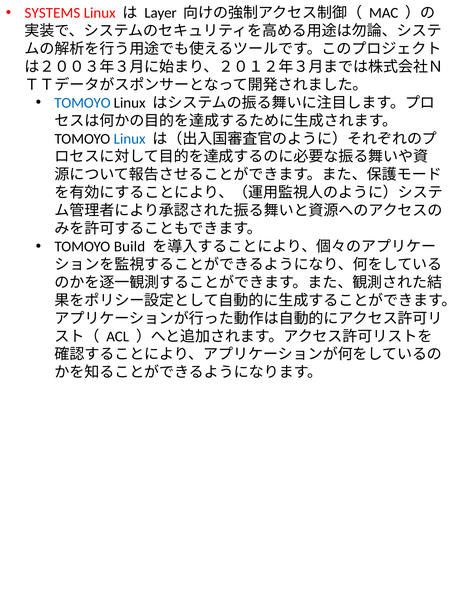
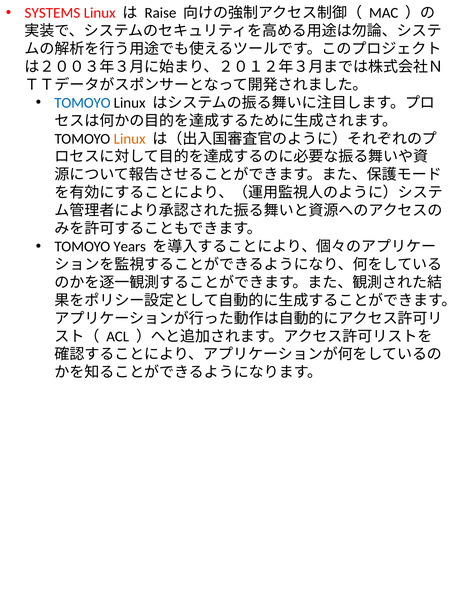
Layer: Layer -> Raise
Linux at (130, 139) colour: blue -> orange
Build: Build -> Years
